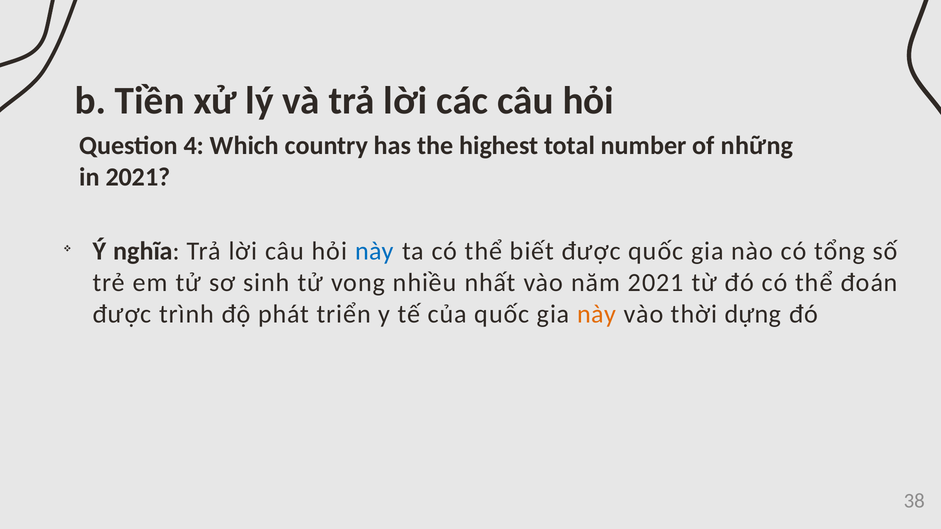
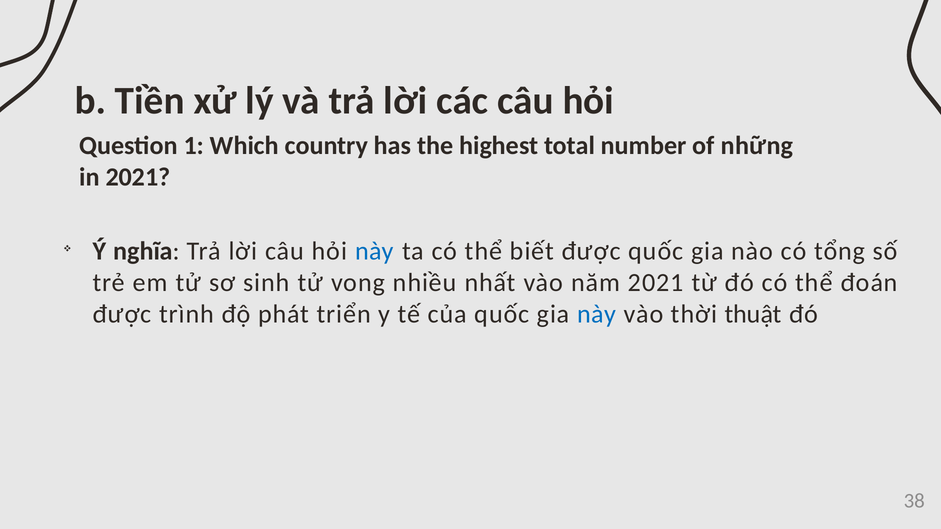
4: 4 -> 1
này at (597, 314) colour: orange -> blue
dựng: dựng -> thuật
